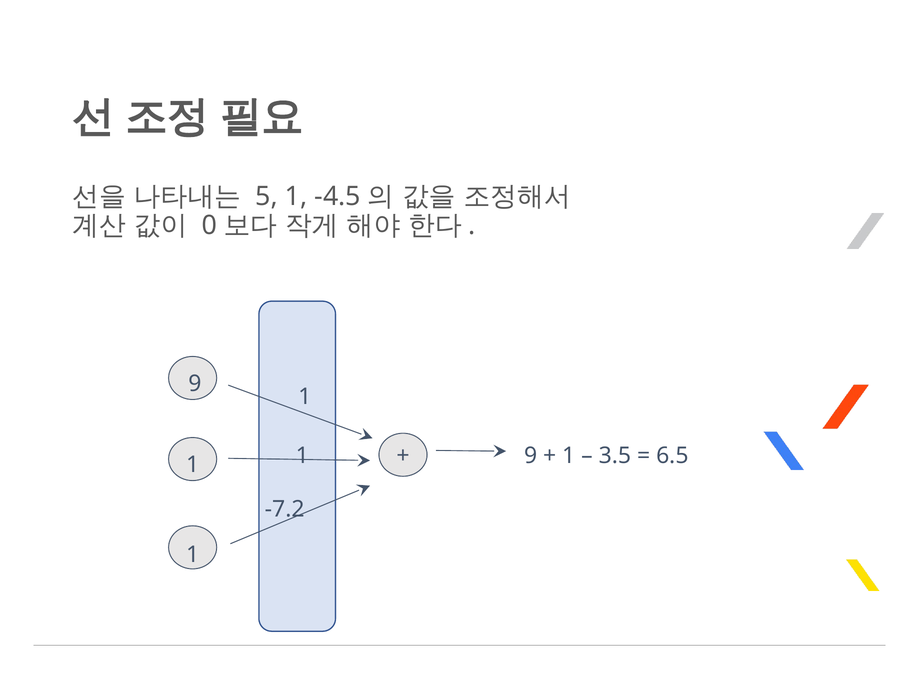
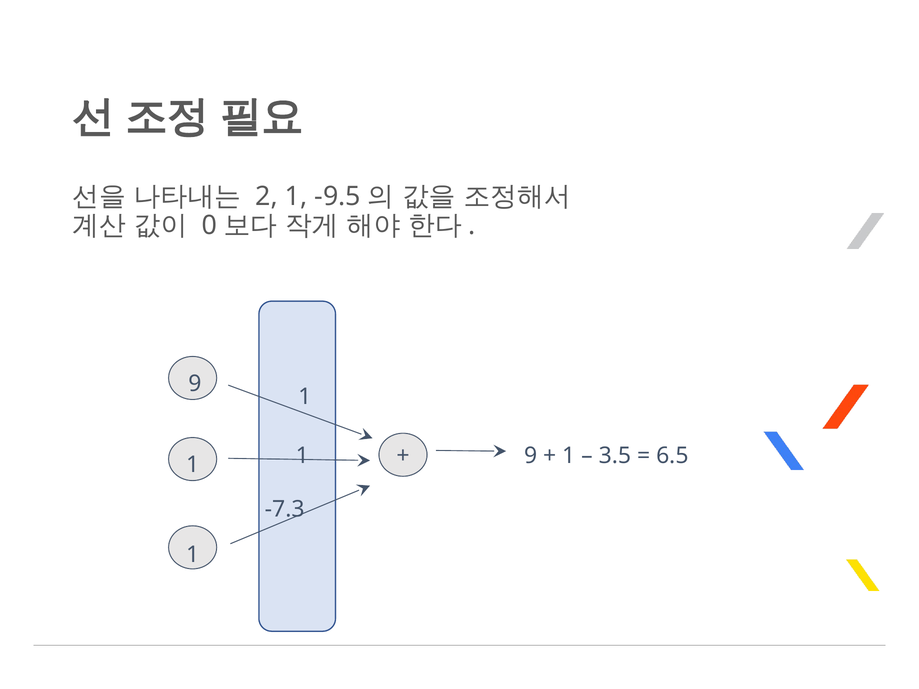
5: 5 -> 2
-4.5: -4.5 -> -9.5
-7.2: -7.2 -> -7.3
